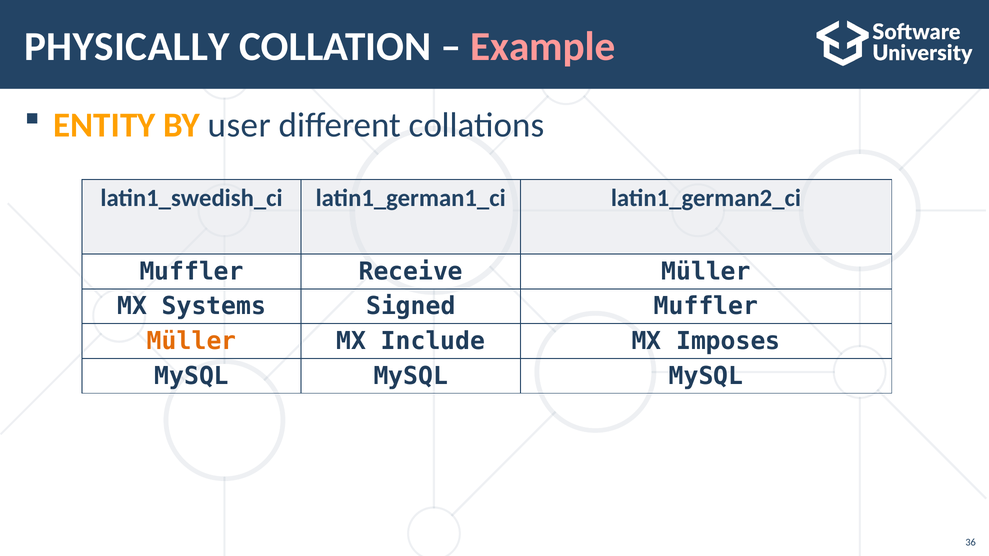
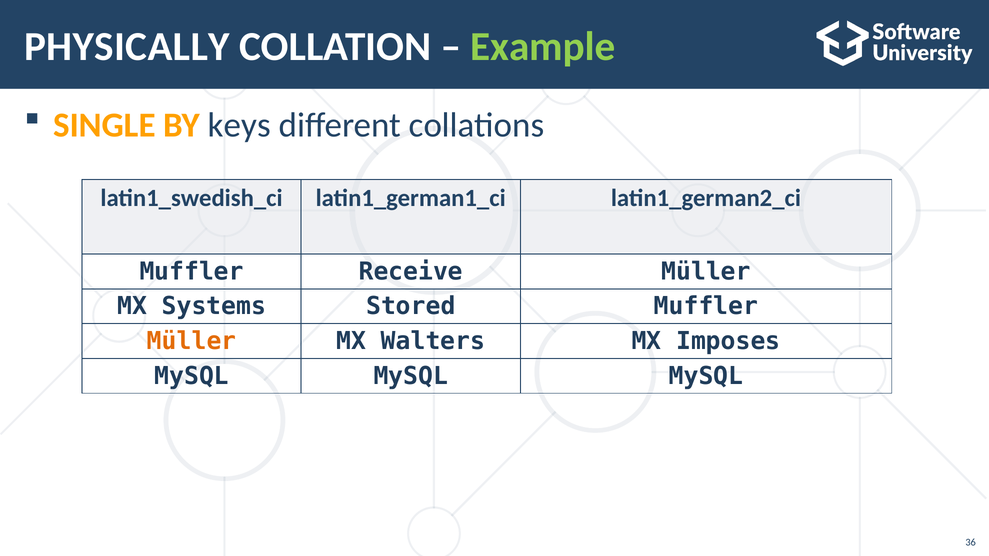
Example colour: pink -> light green
ENTITY: ENTITY -> SINGLE
user: user -> keys
Signed: Signed -> Stored
Include: Include -> Walters
